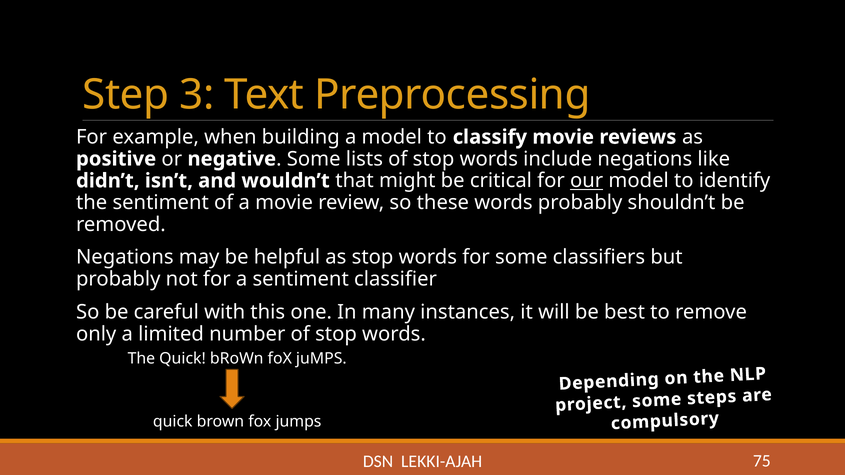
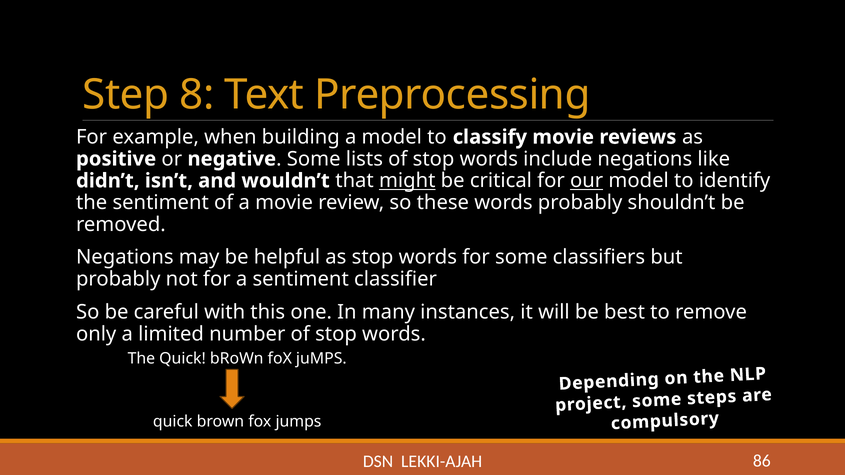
3: 3 -> 8
might underline: none -> present
75: 75 -> 86
